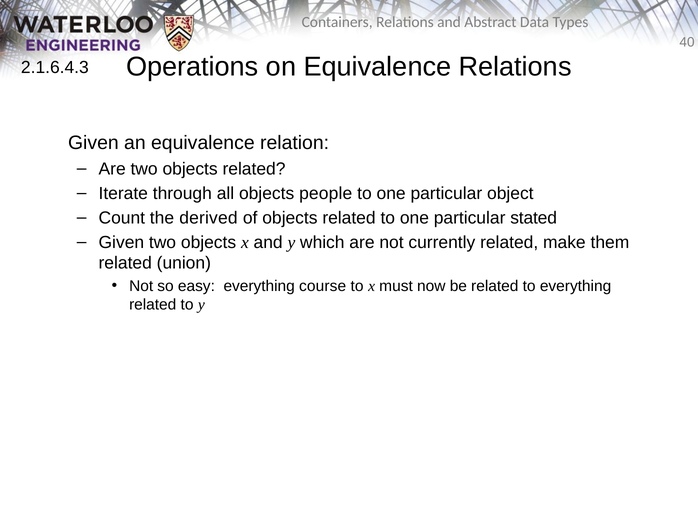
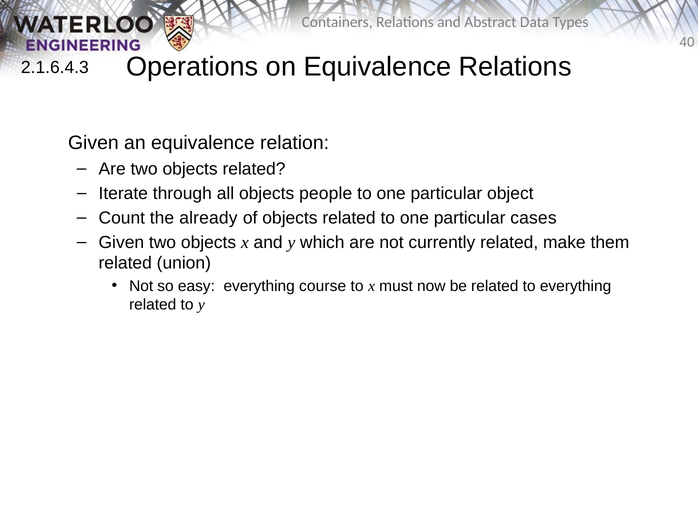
derived: derived -> already
stated: stated -> cases
